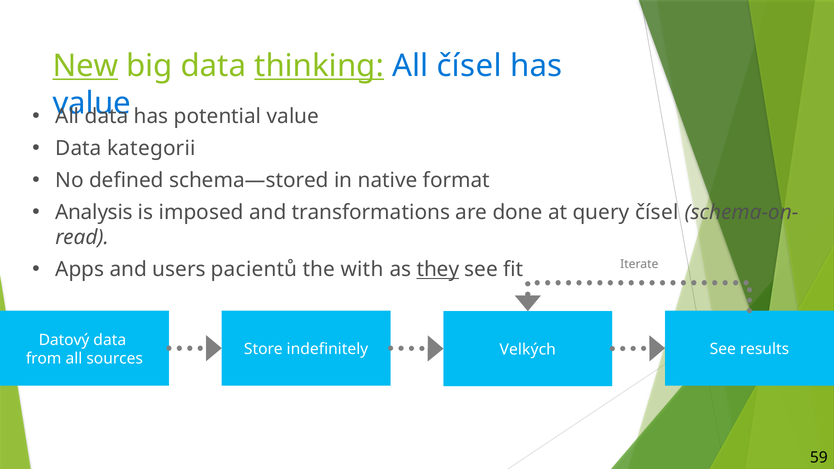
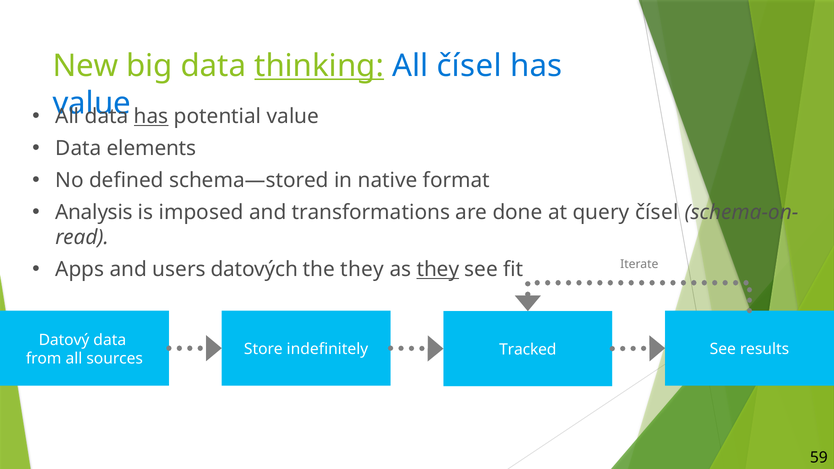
New underline: present -> none
has at (151, 117) underline: none -> present
kategorii: kategorii -> elements
pacientů: pacientů -> datových
the with: with -> they
Velkých: Velkých -> Tracked
